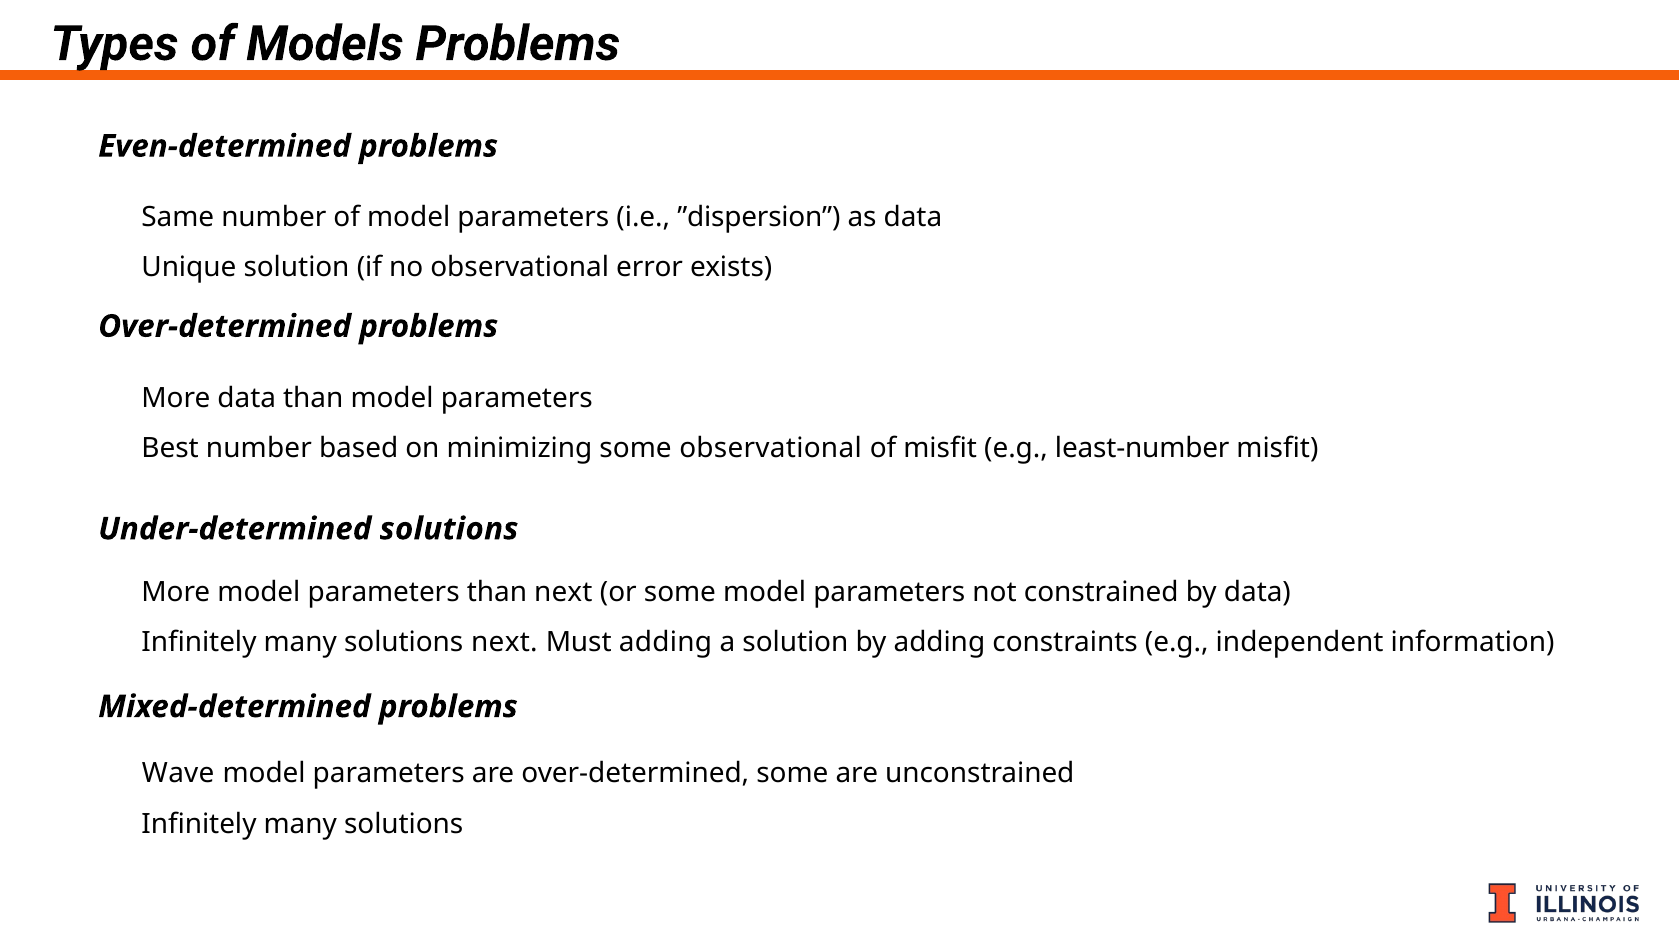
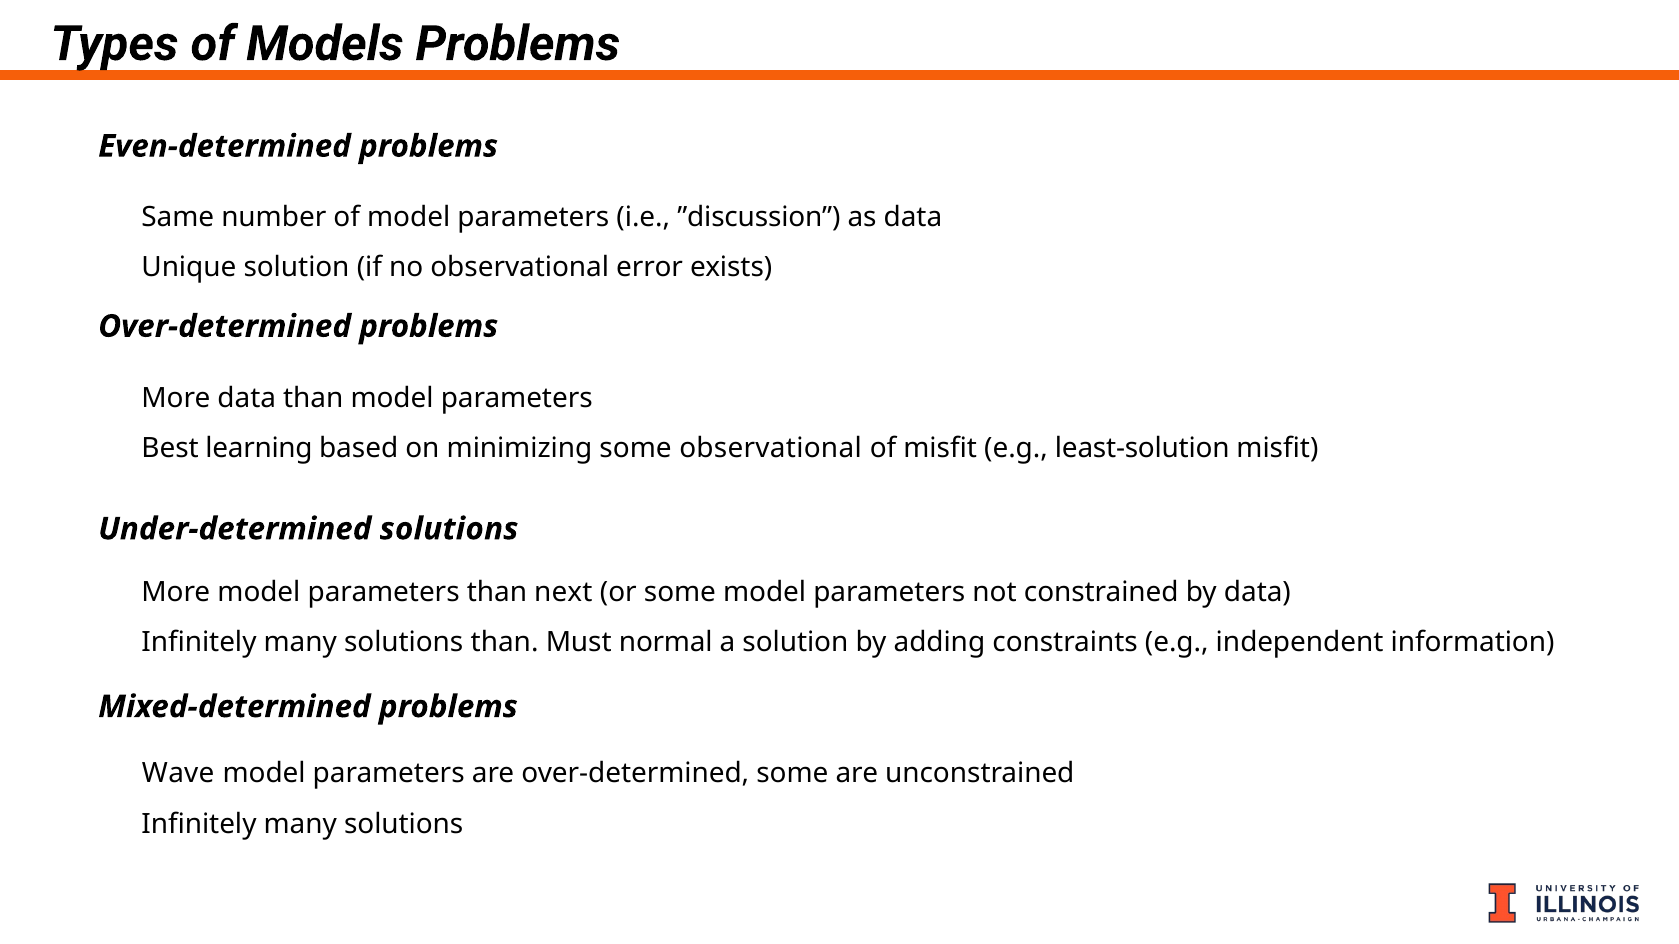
”dispersion: ”dispersion -> ”discussion
Best number: number -> learning
least-number: least-number -> least-solution
solutions next: next -> than
Must adding: adding -> normal
